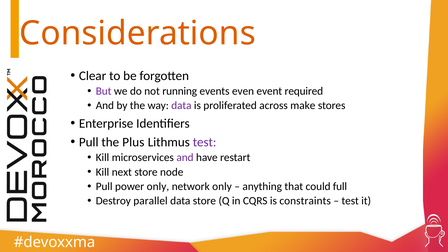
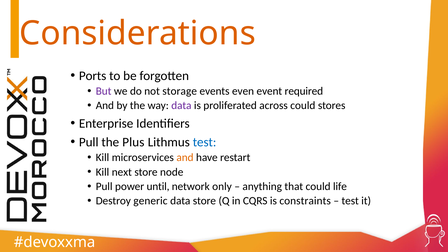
Clear: Clear -> Ports
running: running -> storage
across make: make -> could
test at (205, 142) colour: purple -> blue
and at (185, 158) colour: purple -> orange
power only: only -> until
full: full -> life
parallel: parallel -> generic
